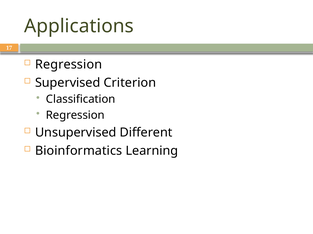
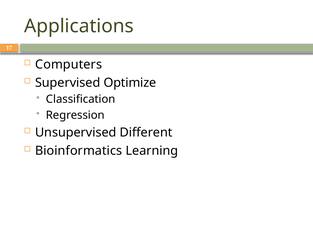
Regression at (69, 65): Regression -> Computers
Criterion: Criterion -> Optimize
